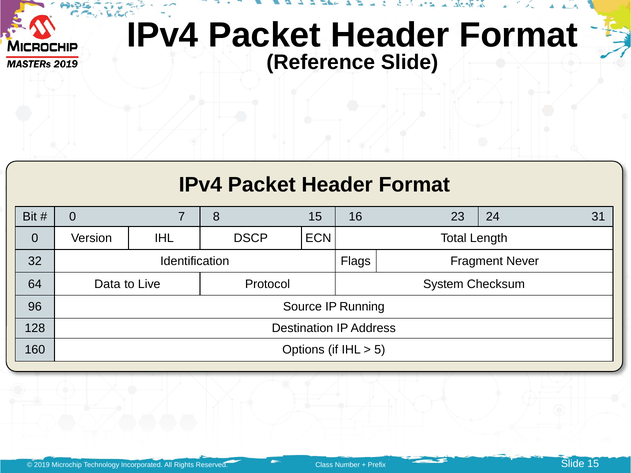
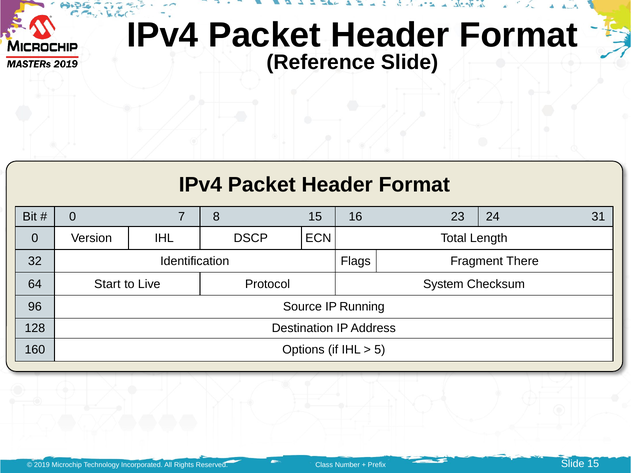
Never: Never -> There
Data: Data -> Start
